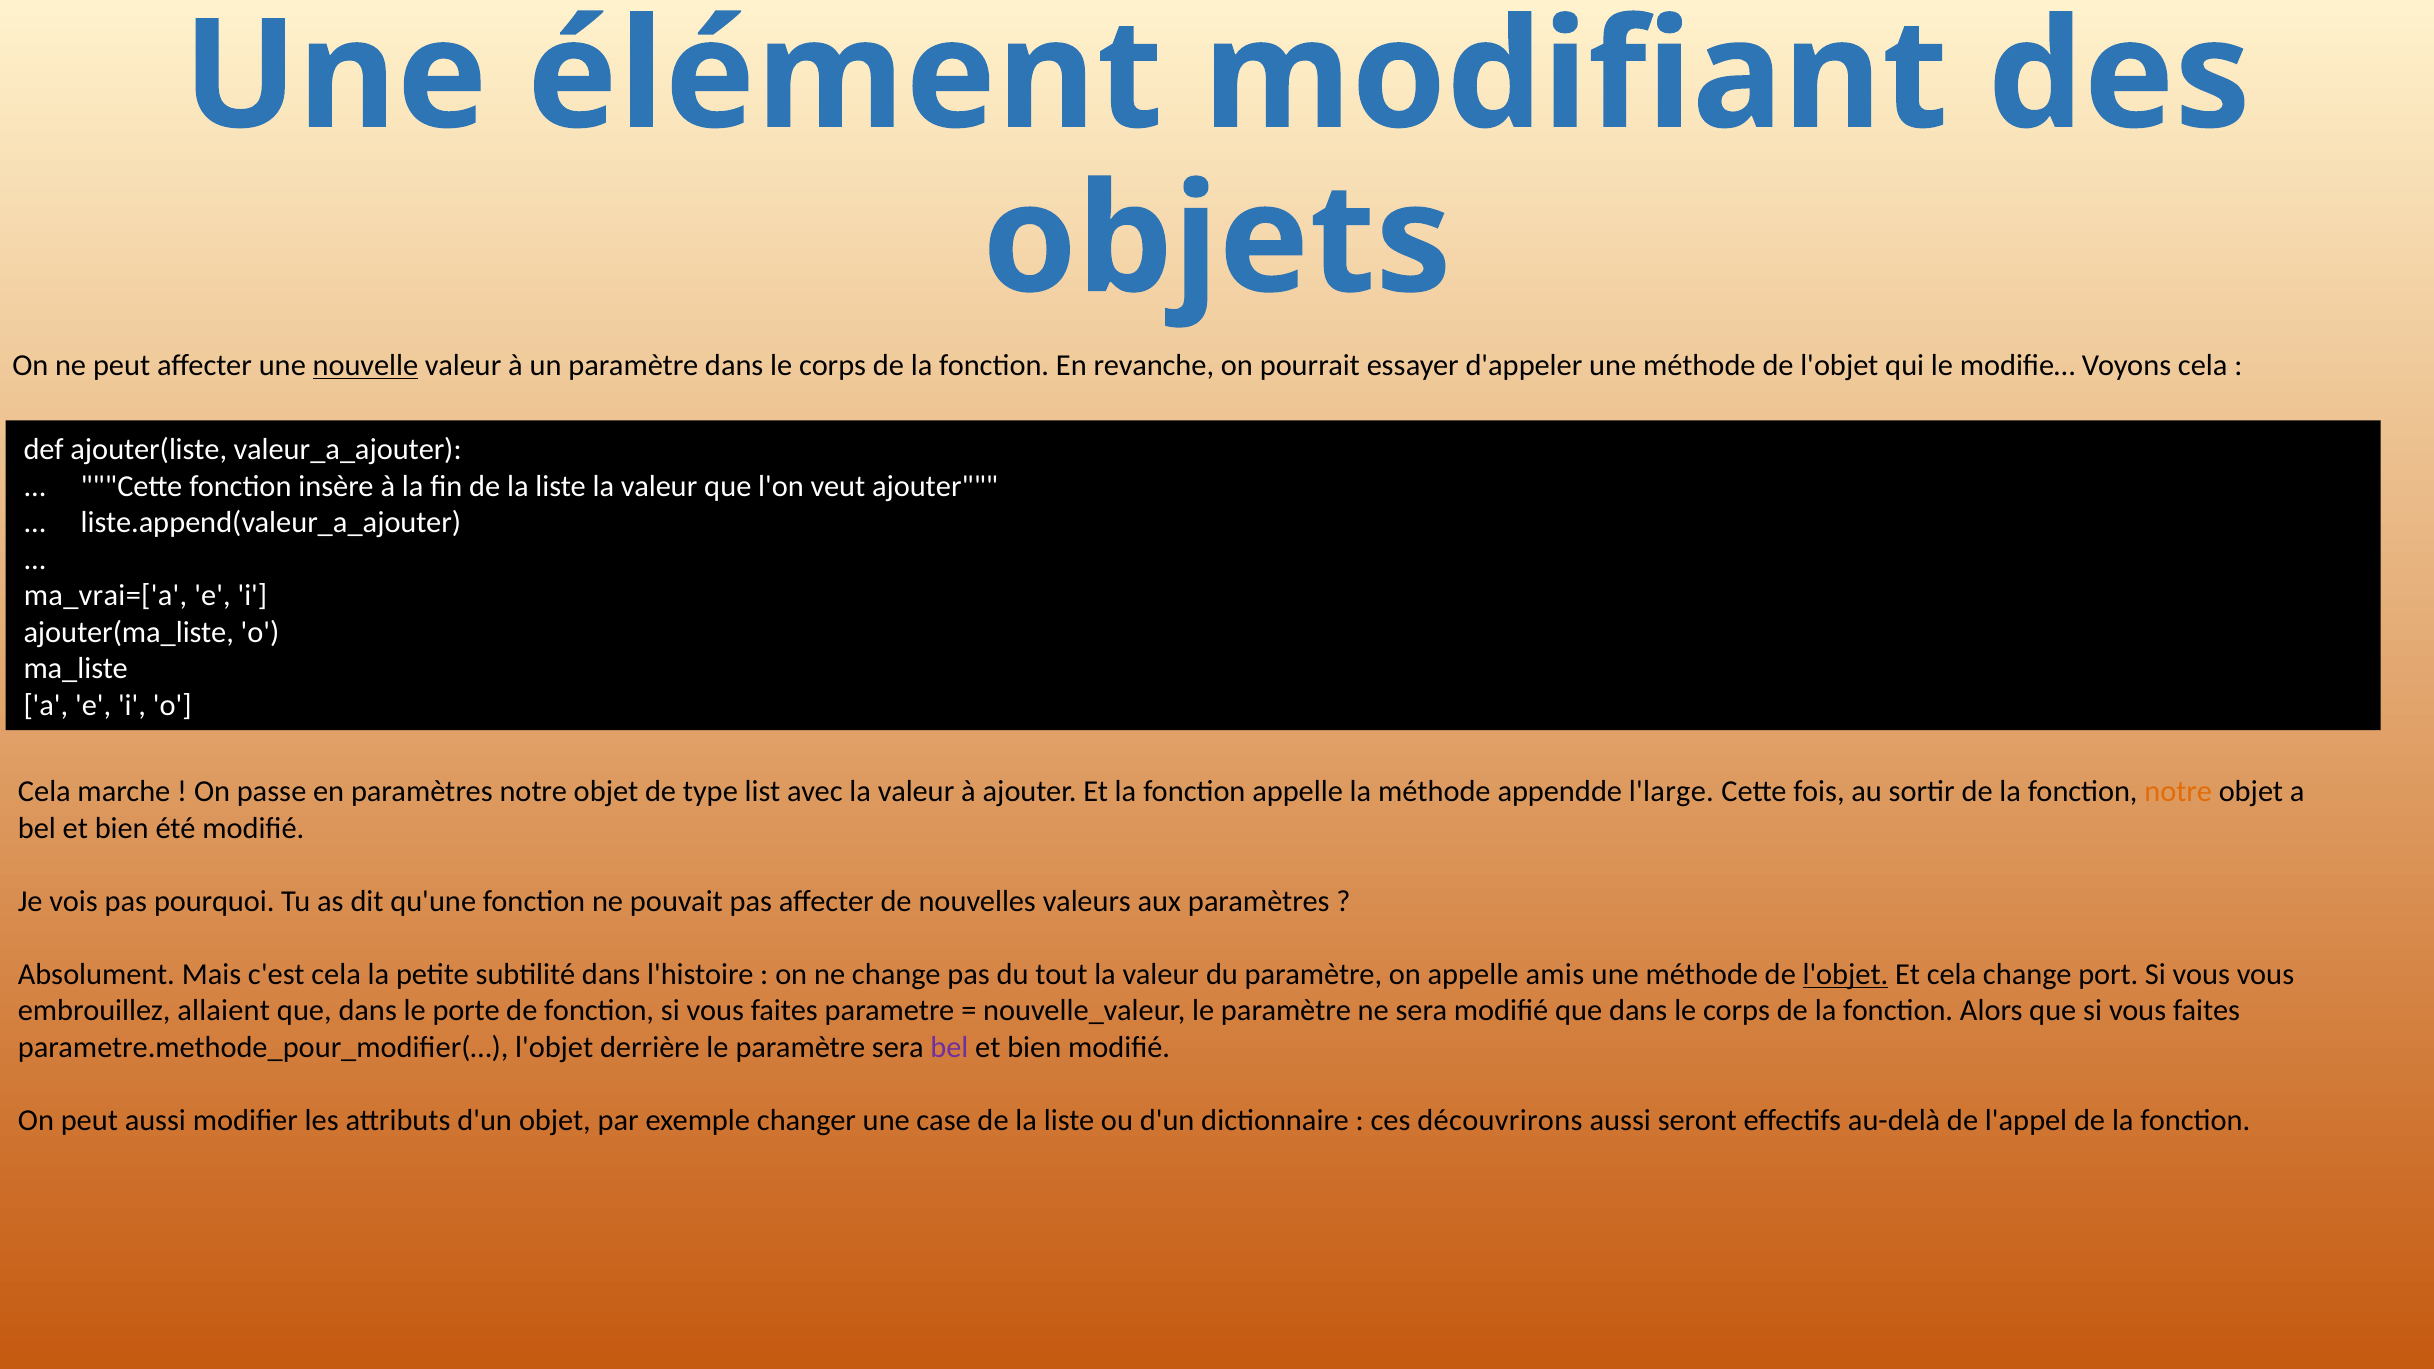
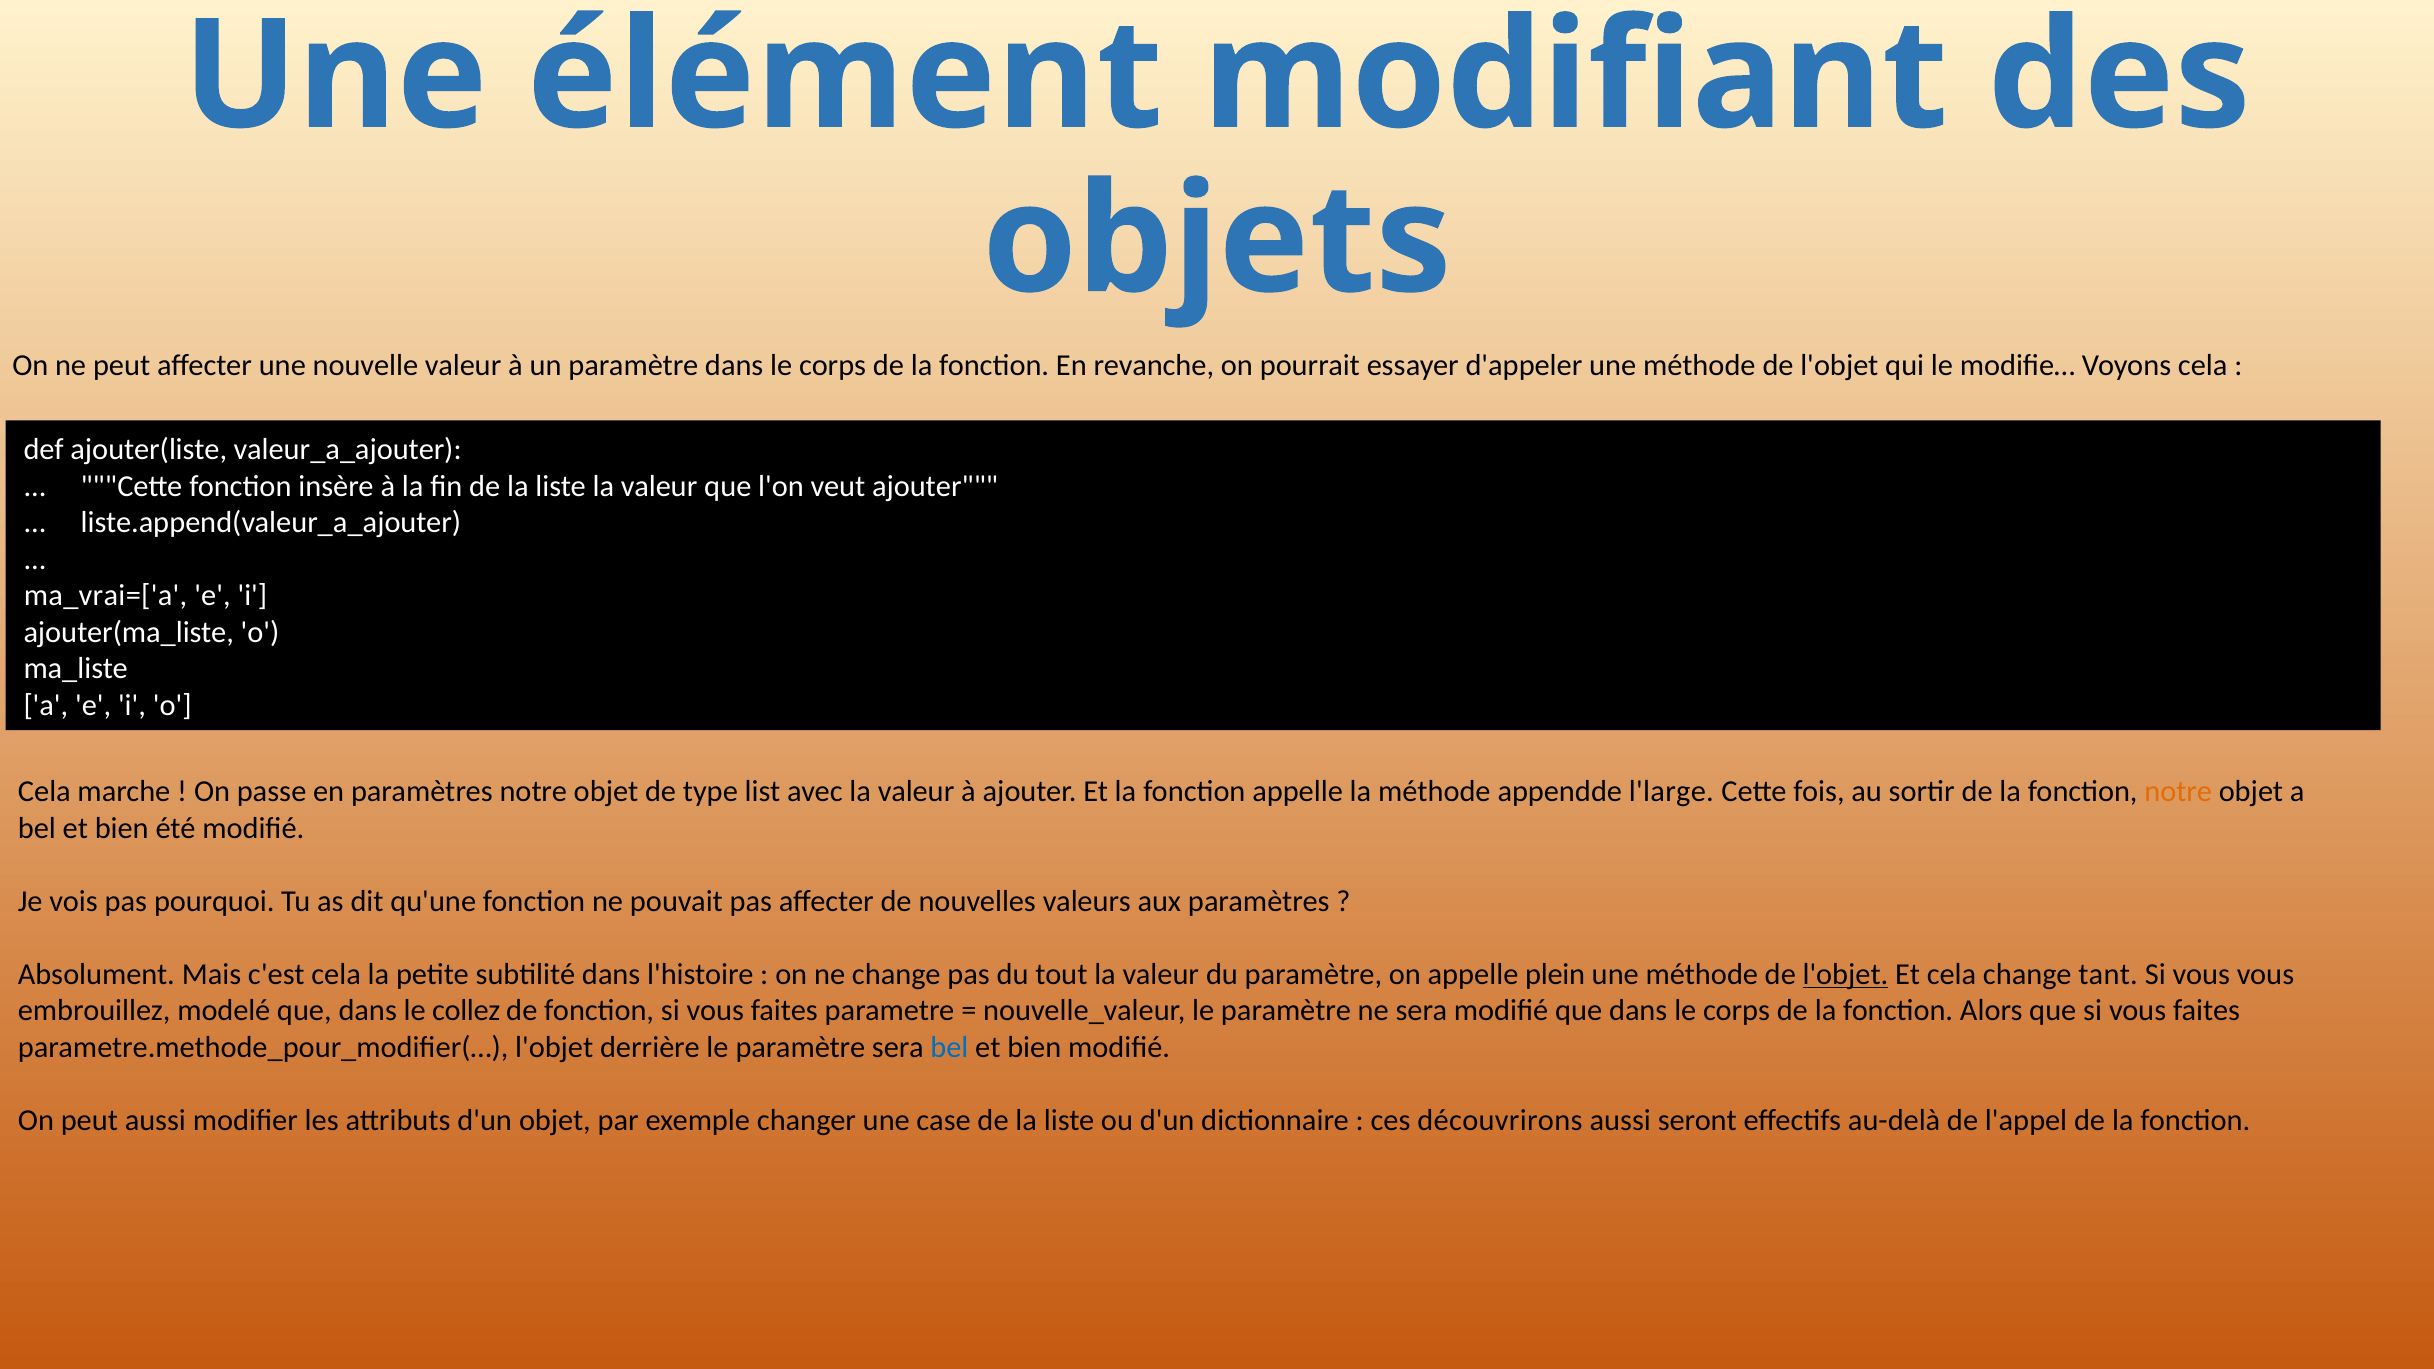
nouvelle underline: present -> none
amis: amis -> plein
port: port -> tant
allaient: allaient -> modelé
porte: porte -> collez
bel at (949, 1048) colour: purple -> blue
